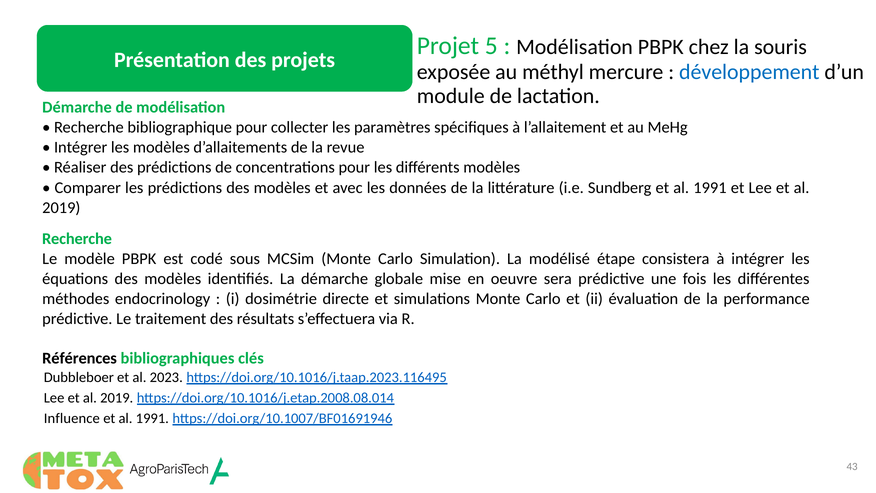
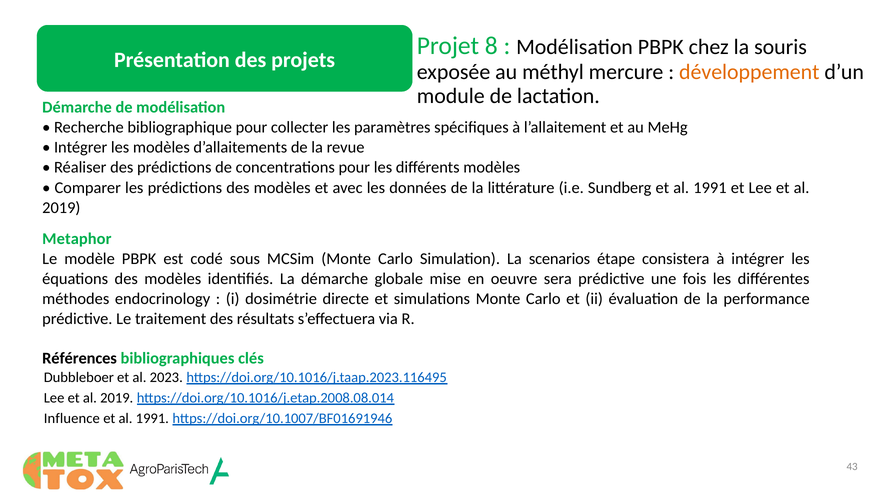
5: 5 -> 8
développement colour: blue -> orange
Recherche at (77, 239): Recherche -> Metaphor
modélisé: modélisé -> scenarios
